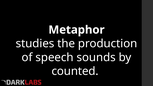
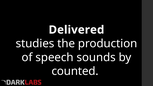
Metaphor: Metaphor -> Delivered
